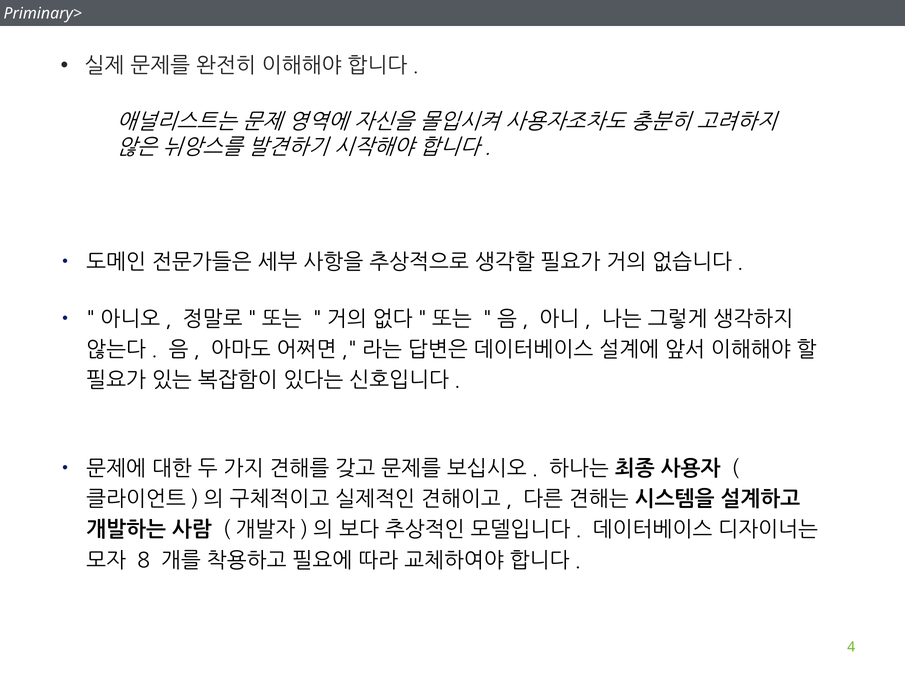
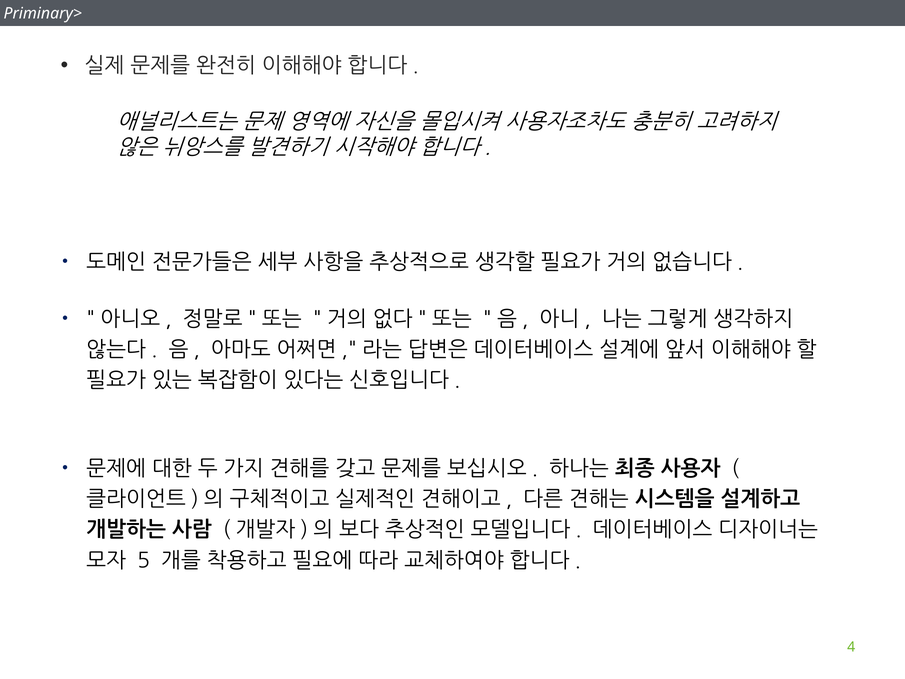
8: 8 -> 5
